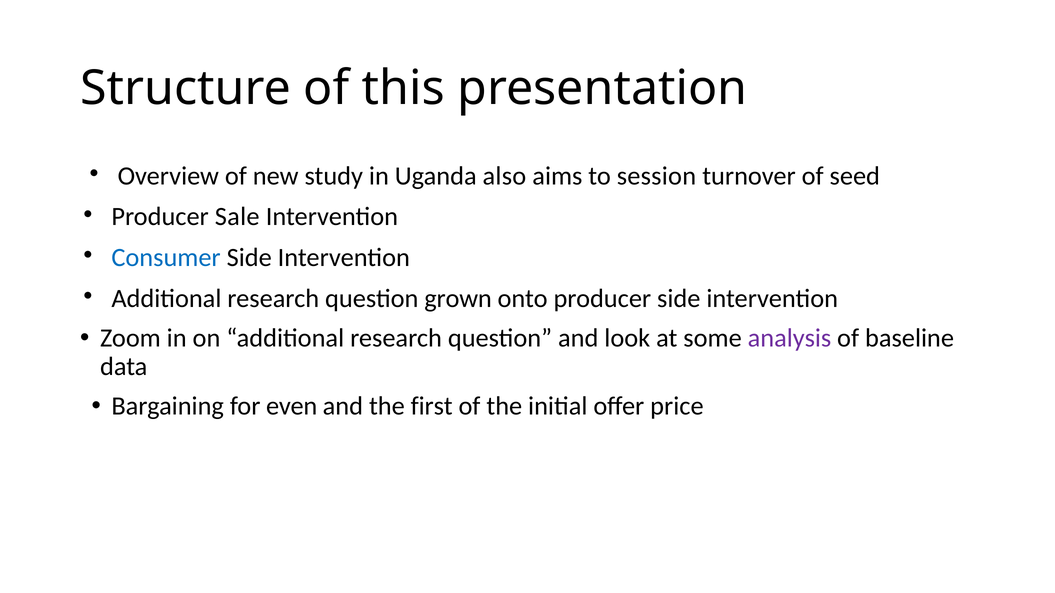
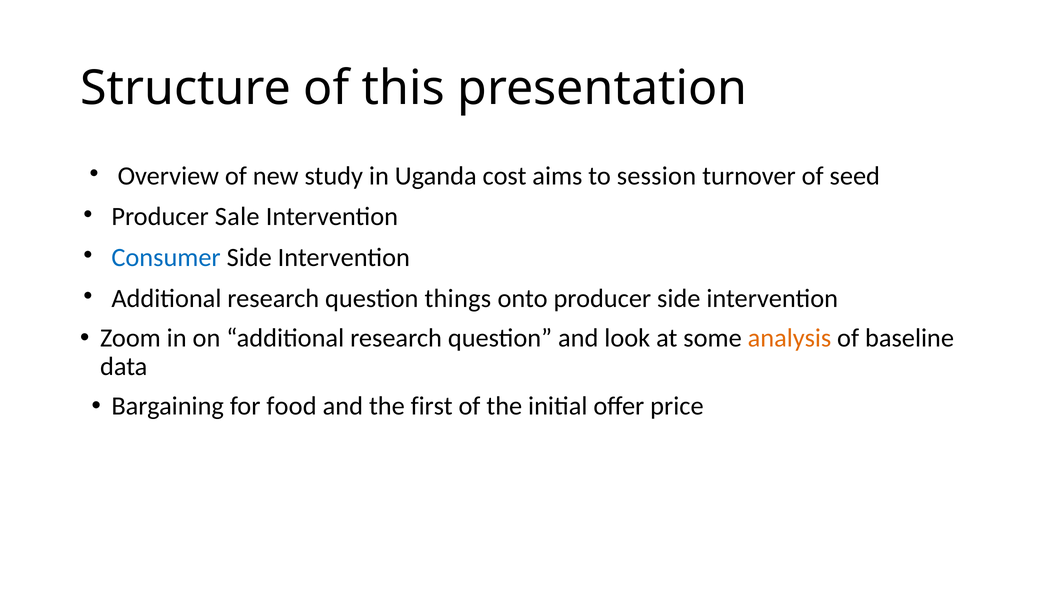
also: also -> cost
grown: grown -> things
analysis colour: purple -> orange
even: even -> food
